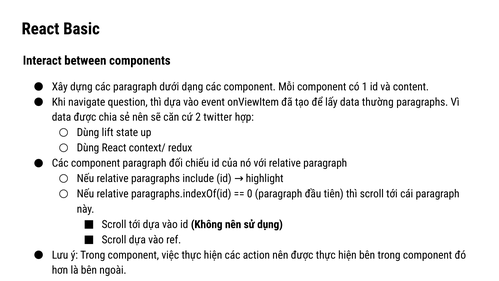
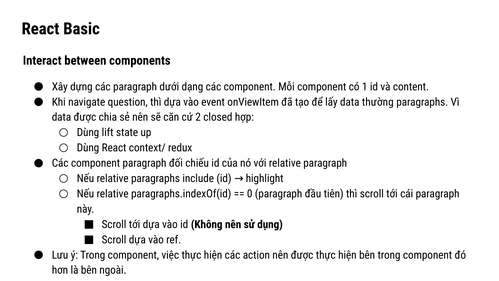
twitter: twitter -> closed
